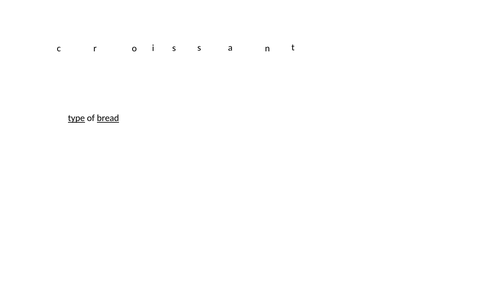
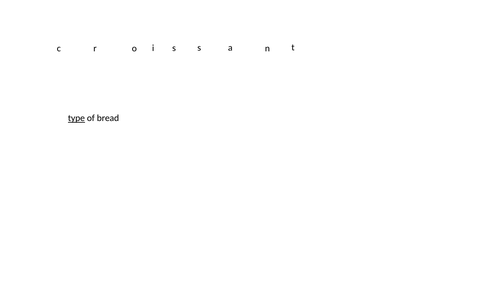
bread underline: present -> none
